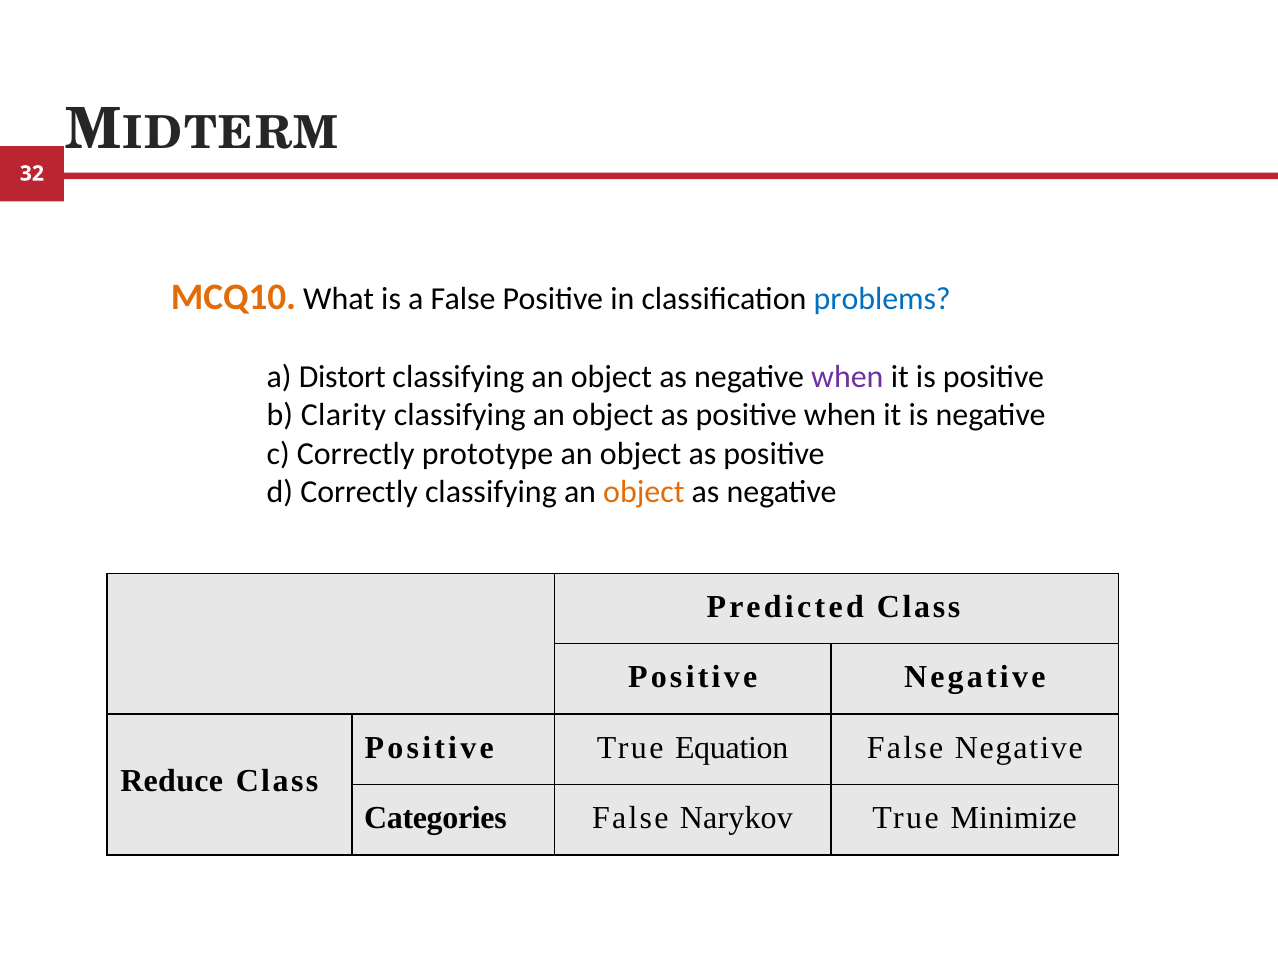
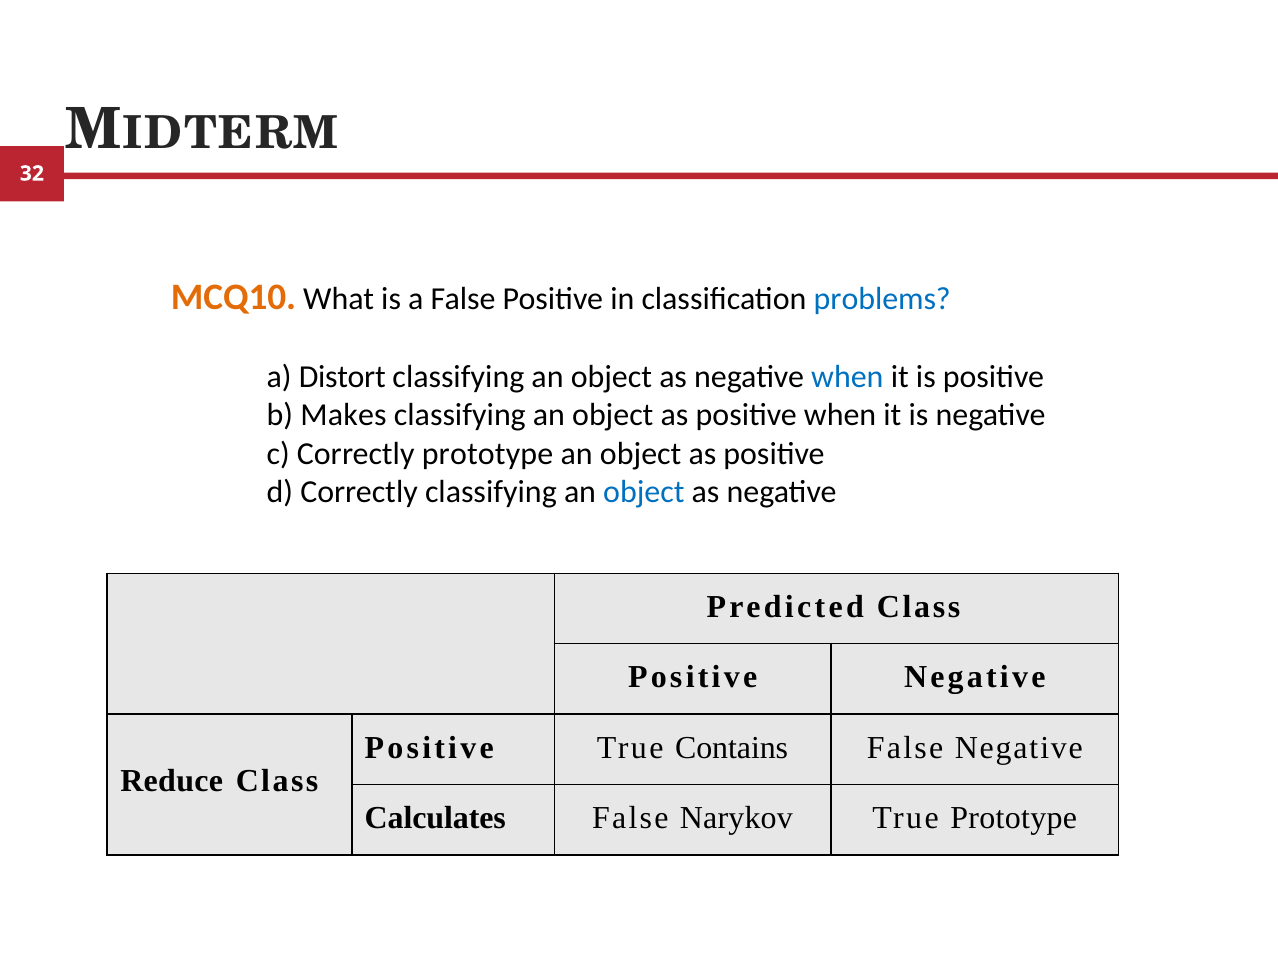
when at (847, 377) colour: purple -> blue
Clarity: Clarity -> Makes
object at (644, 492) colour: orange -> blue
Equation: Equation -> Contains
Categories: Categories -> Calculates
True Minimize: Minimize -> Prototype
